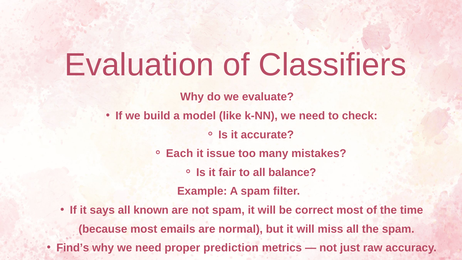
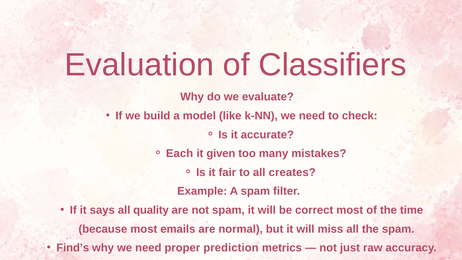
issue: issue -> given
balance: balance -> creates
known: known -> quality
